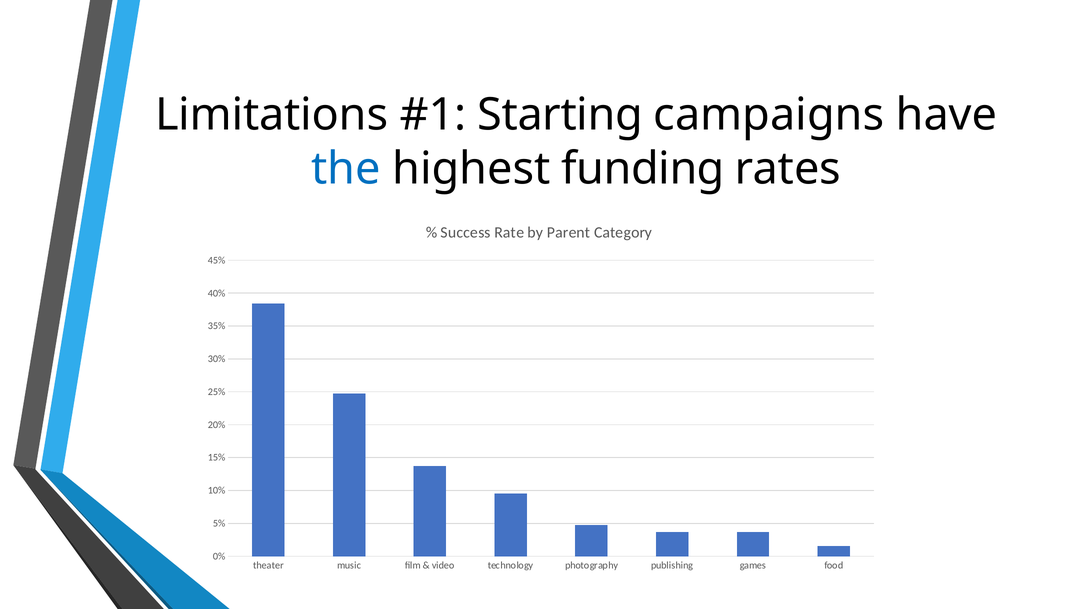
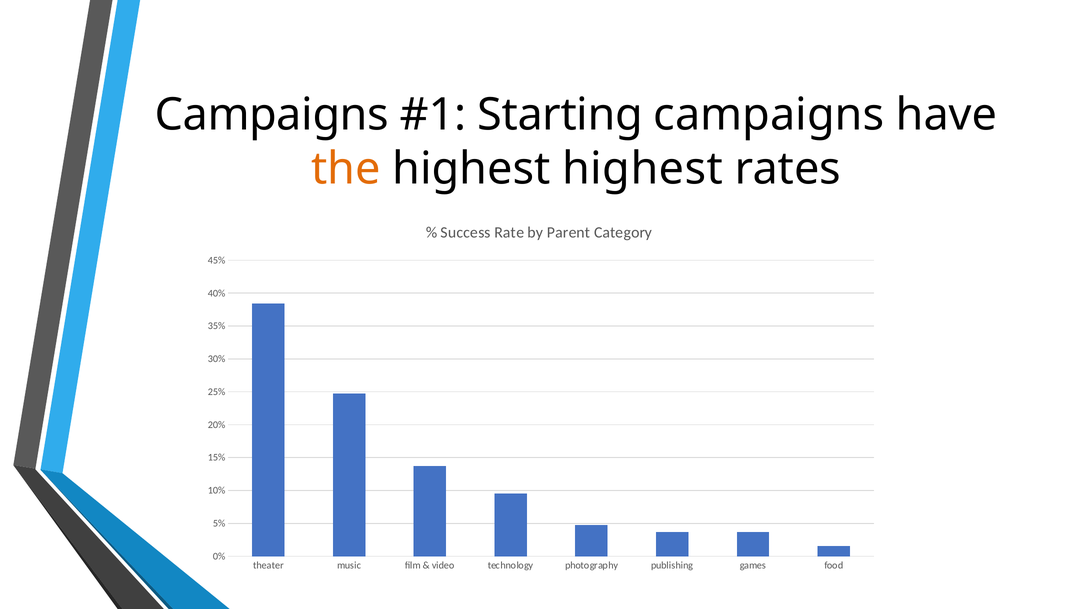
Limitations at (272, 115): Limitations -> Campaigns
the colour: blue -> orange
highest funding: funding -> highest
